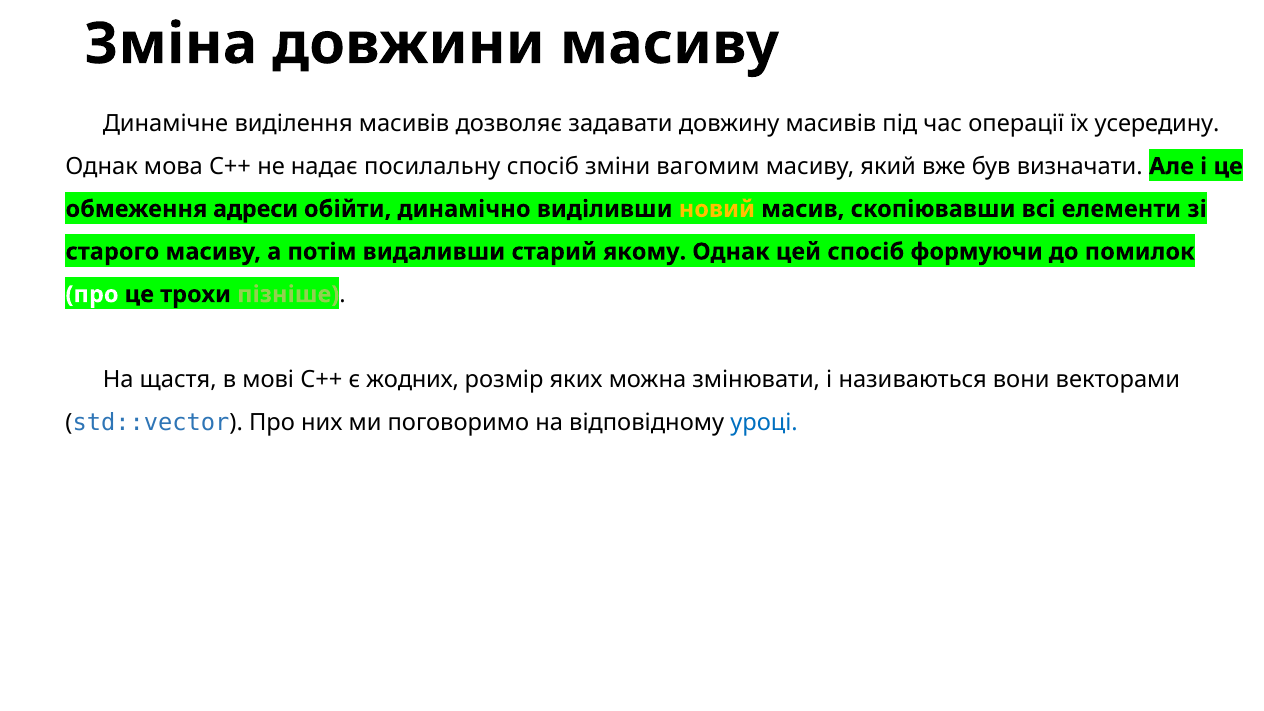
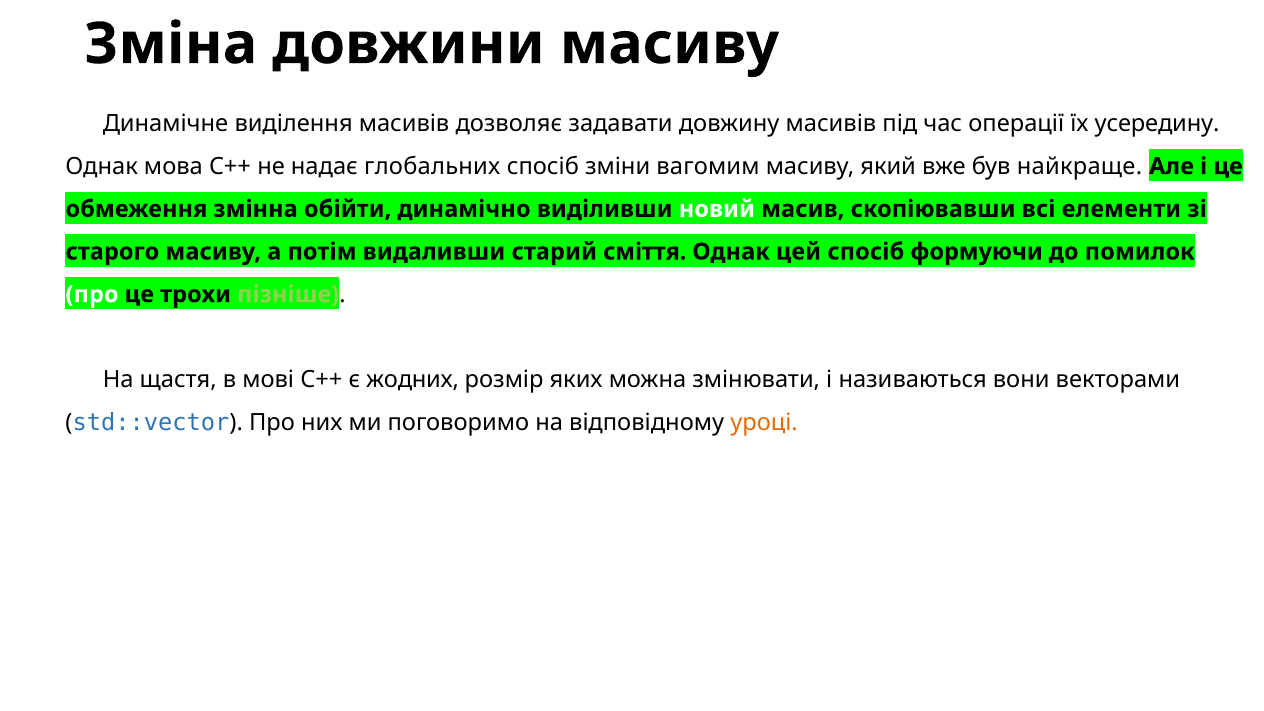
посилальну: посилальну -> глобальних
визначати: визначати -> найкраще
адреси: адреси -> змінна
новий colour: yellow -> white
якому: якому -> сміття
уроці colour: blue -> orange
